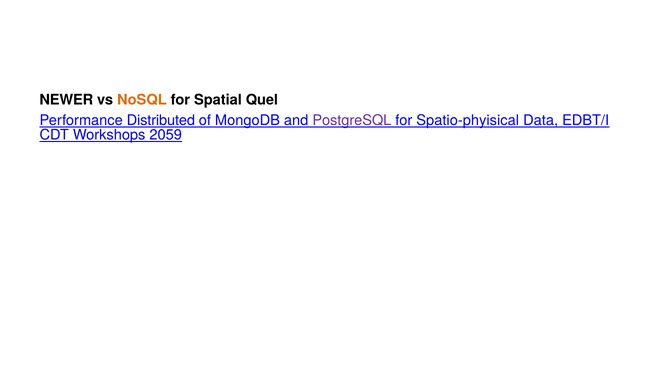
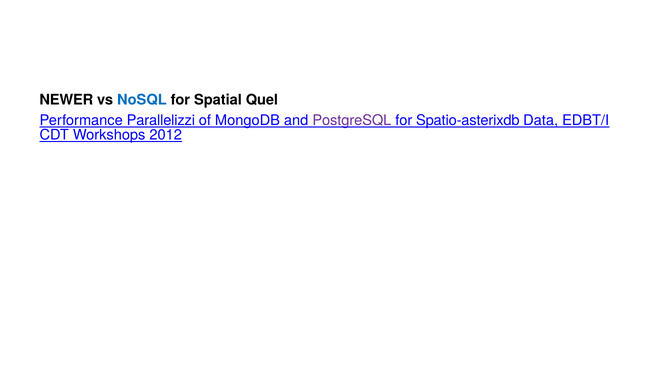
NoSQL colour: orange -> blue
Distributed: Distributed -> Parallelizzi
Spatio-phyisical: Spatio-phyisical -> Spatio-asterixdb
2059: 2059 -> 2012
